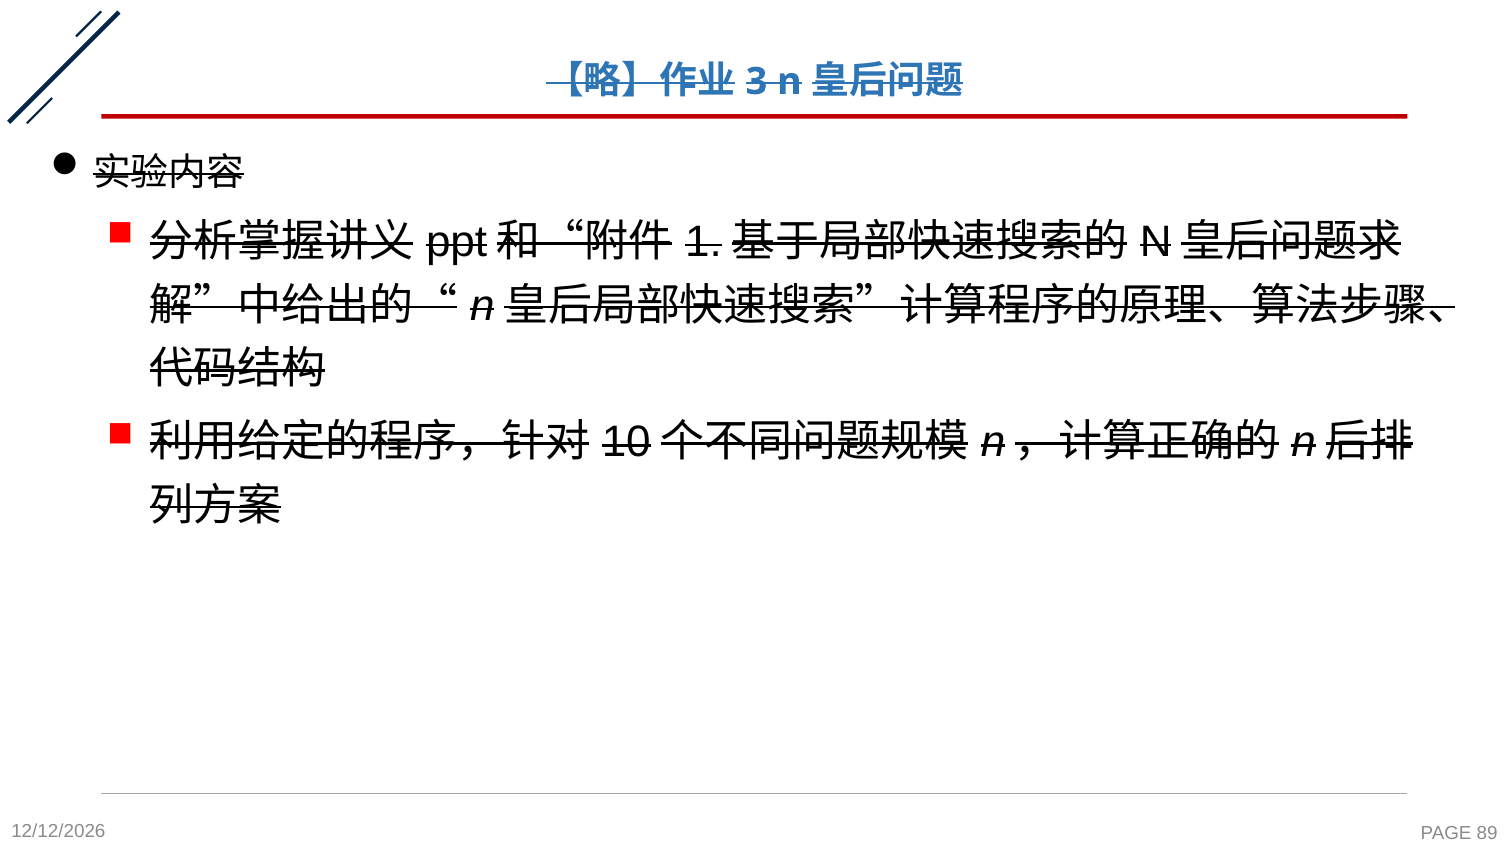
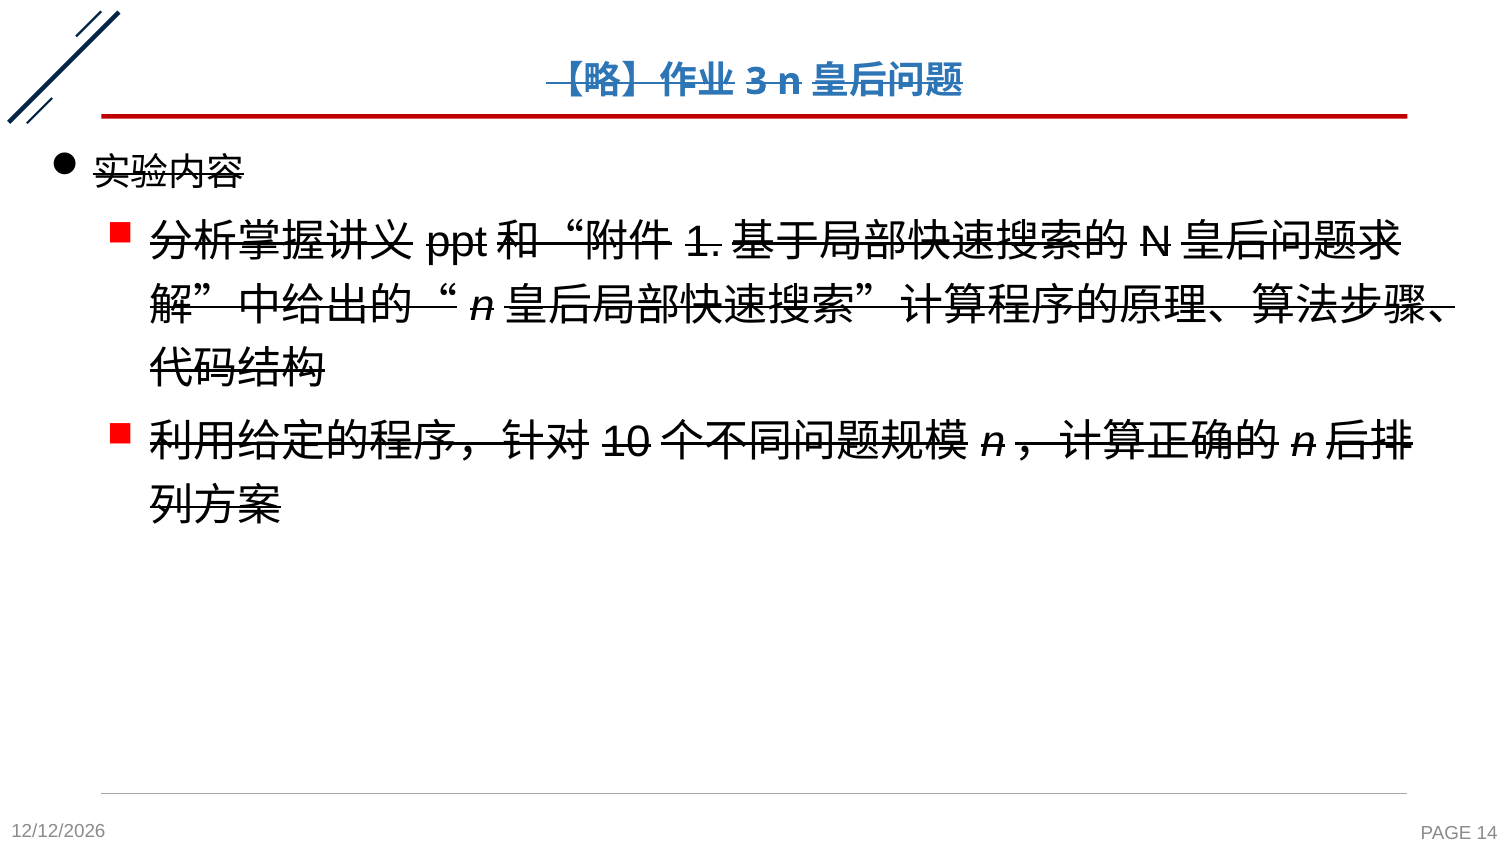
89: 89 -> 14
